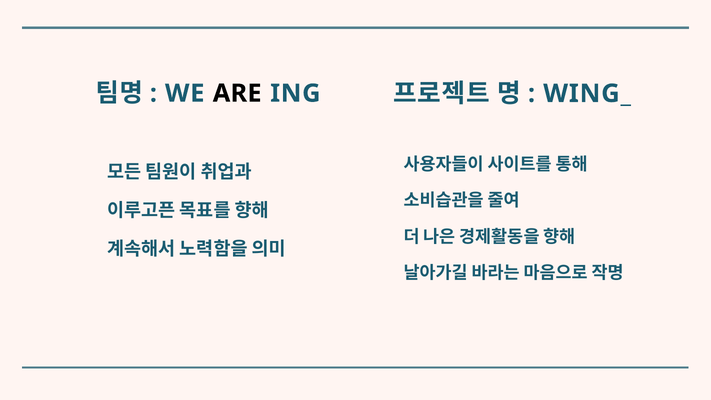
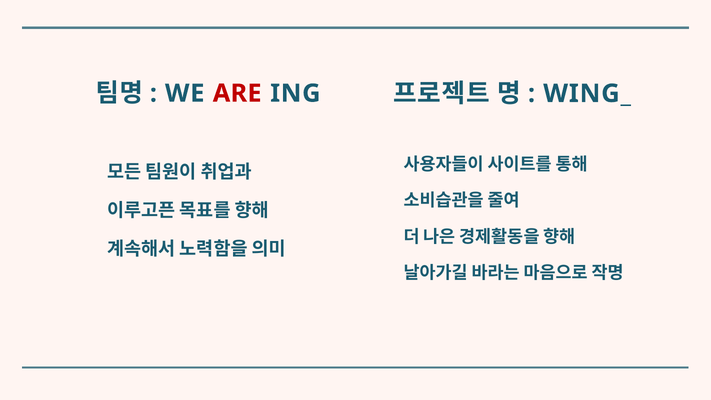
ARE colour: black -> red
